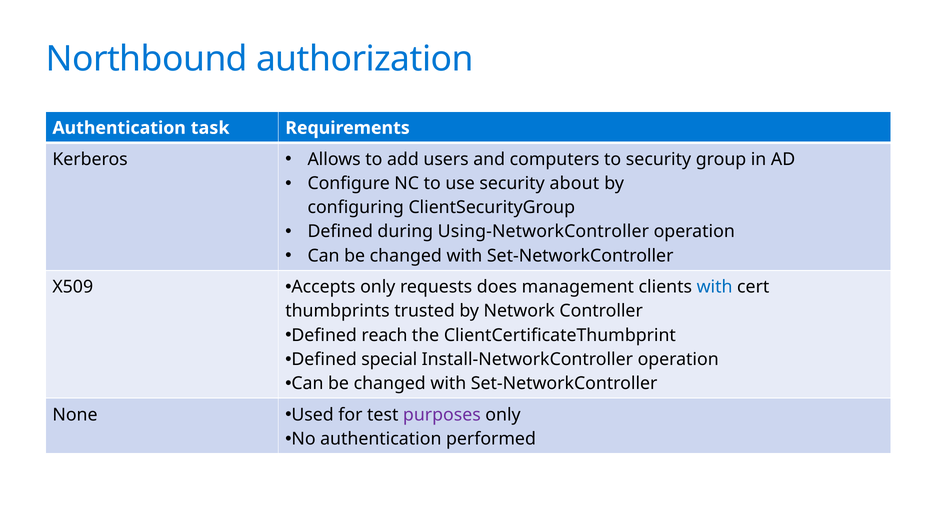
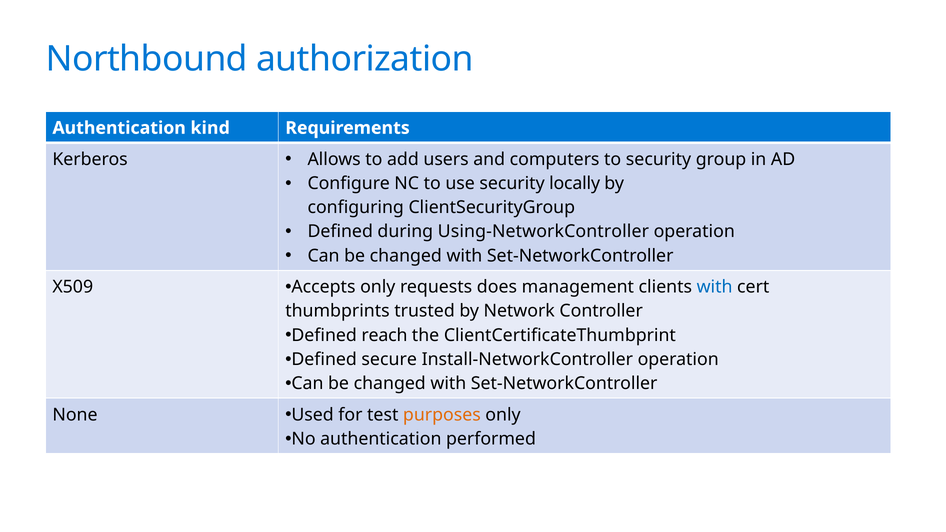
task: task -> kind
about: about -> locally
special: special -> secure
purposes colour: purple -> orange
